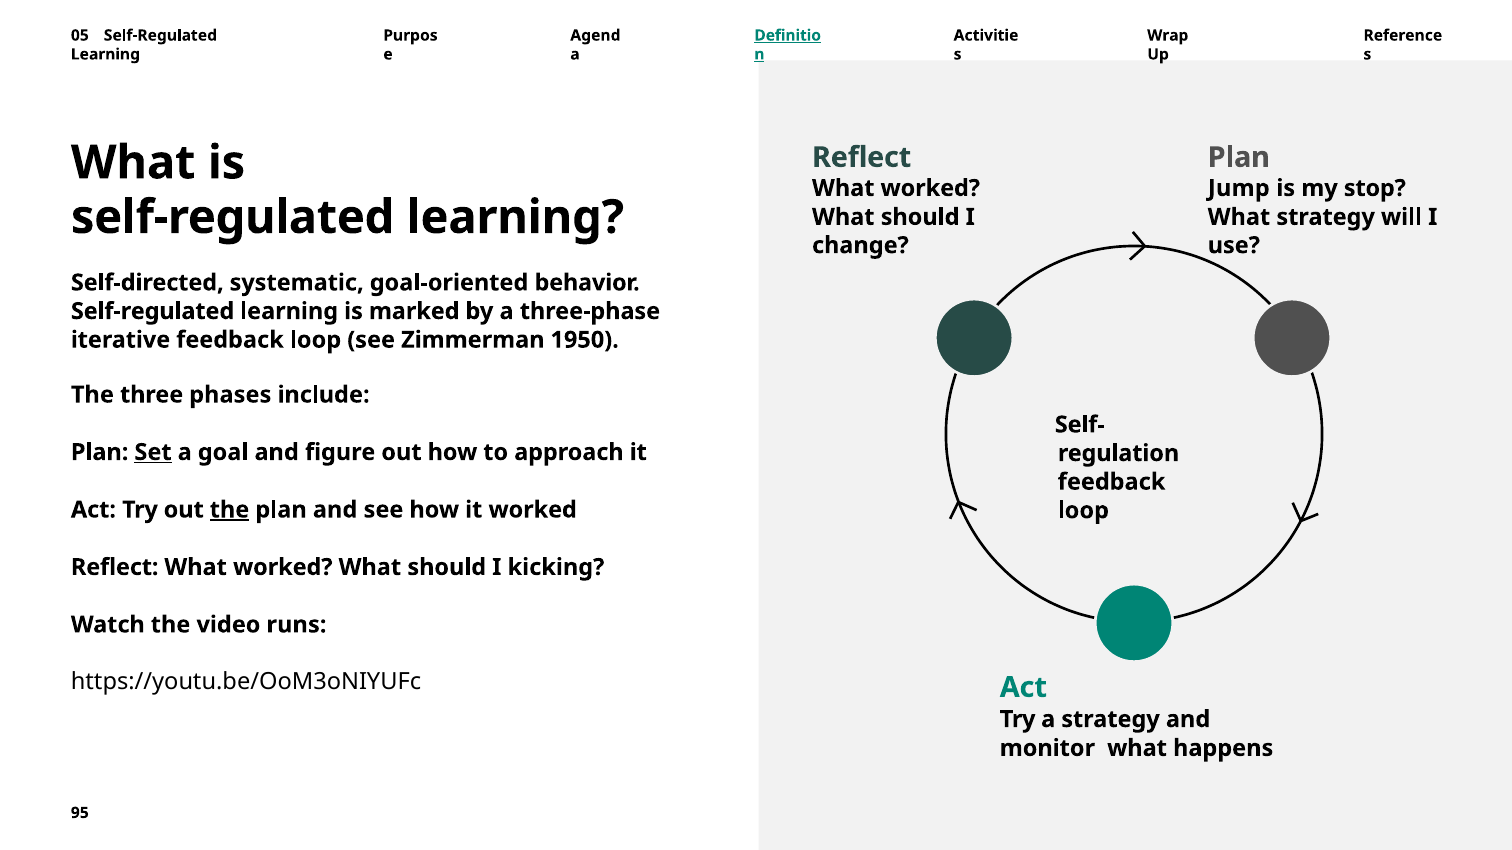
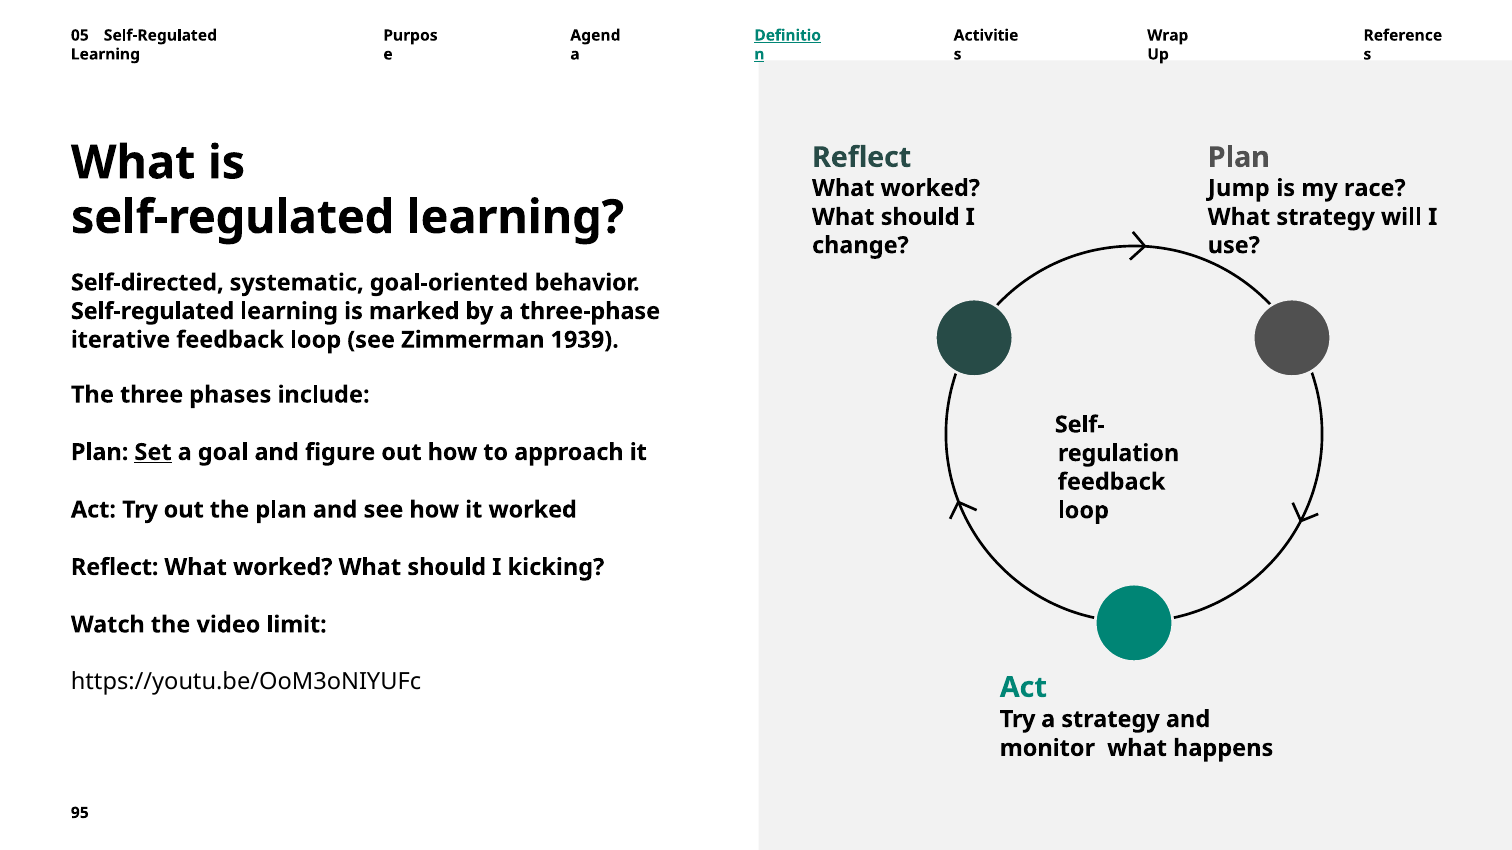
stop: stop -> race
1950: 1950 -> 1939
the at (230, 510) underline: present -> none
runs: runs -> limit
